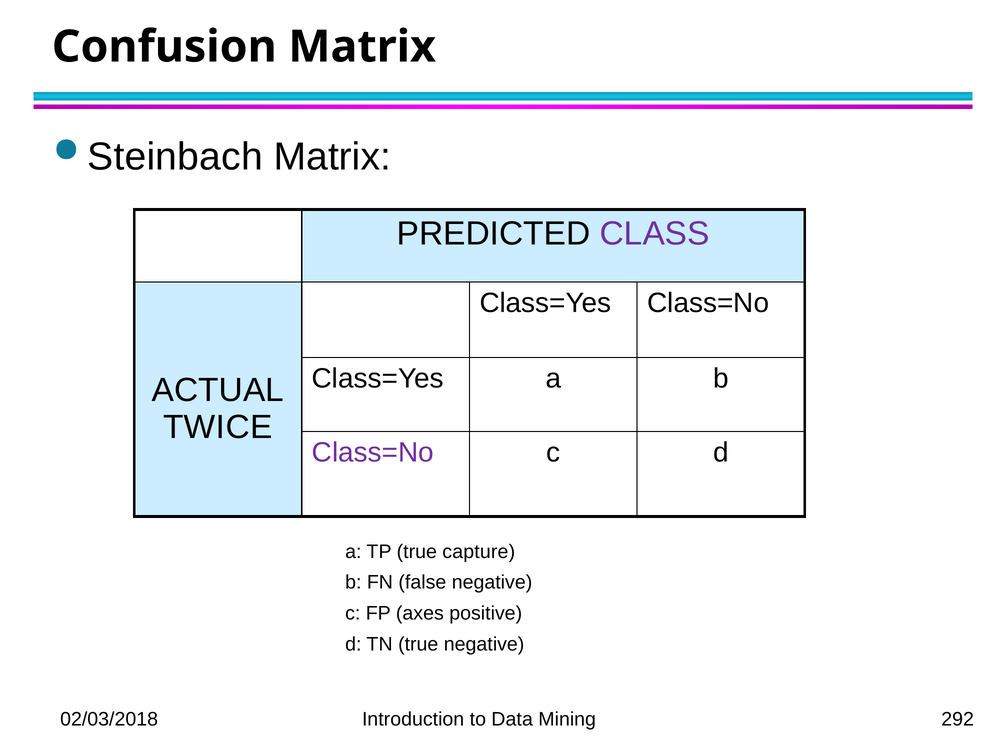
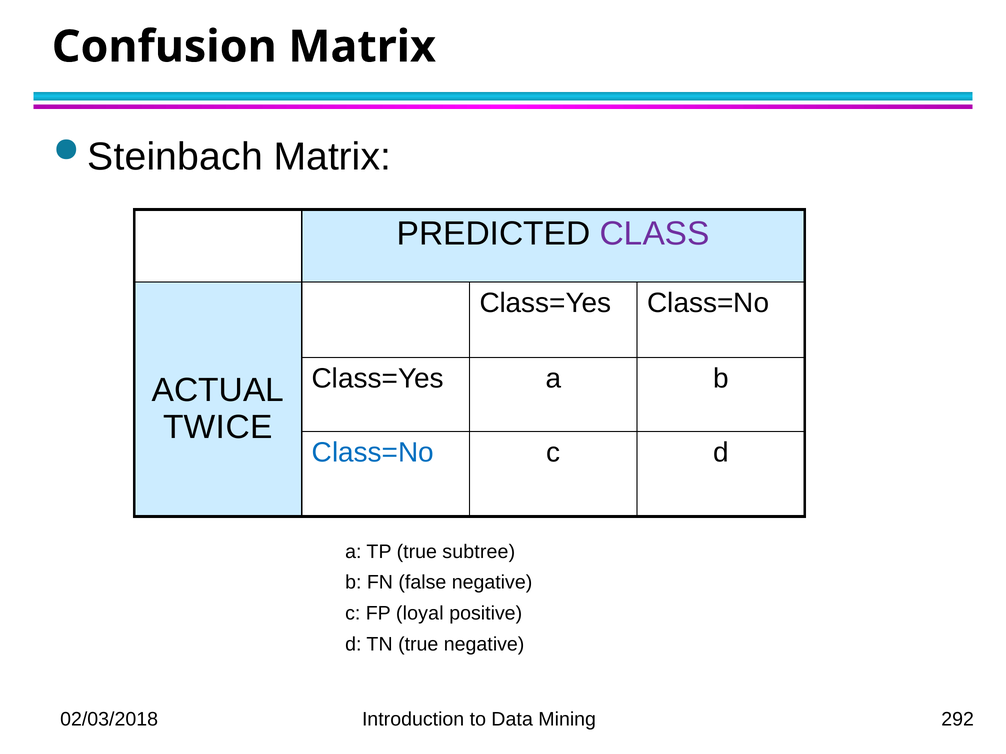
Class=No at (373, 453) colour: purple -> blue
capture: capture -> subtree
axes: axes -> loyal
